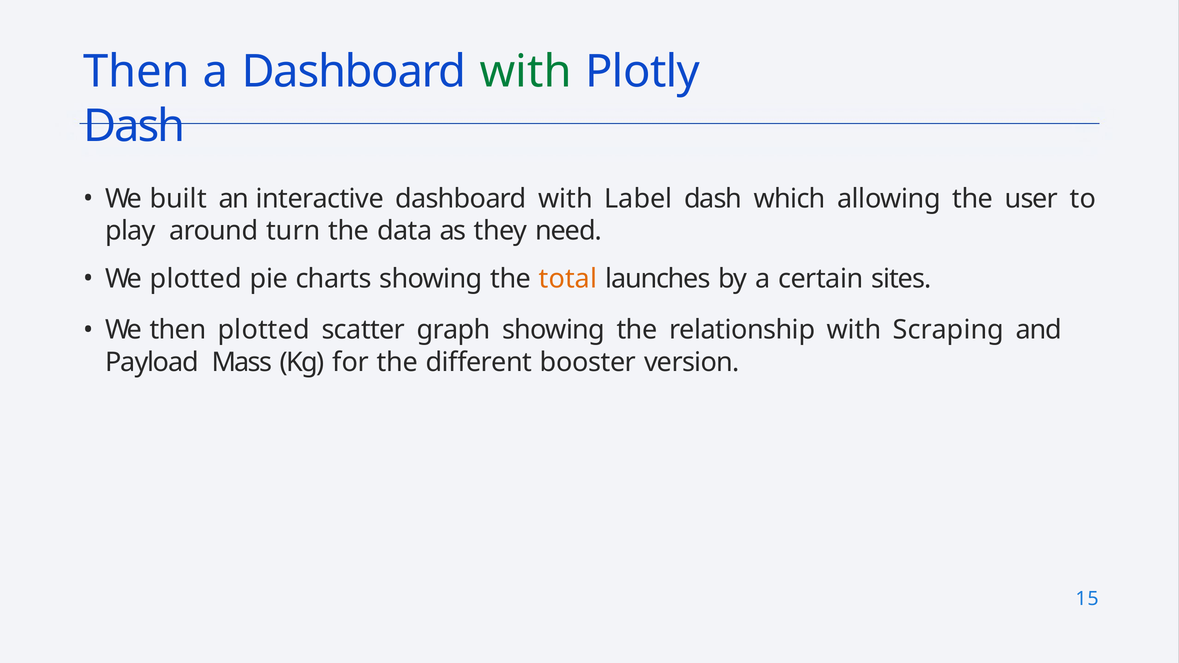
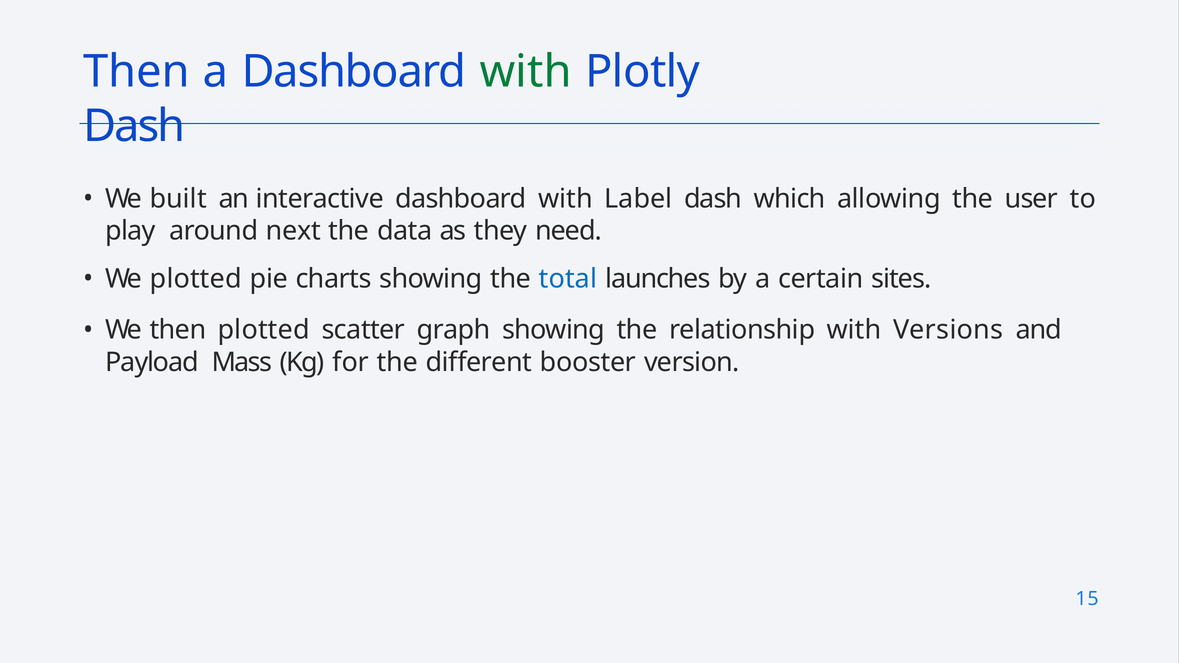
turn: turn -> next
total colour: orange -> blue
Scraping: Scraping -> Versions
